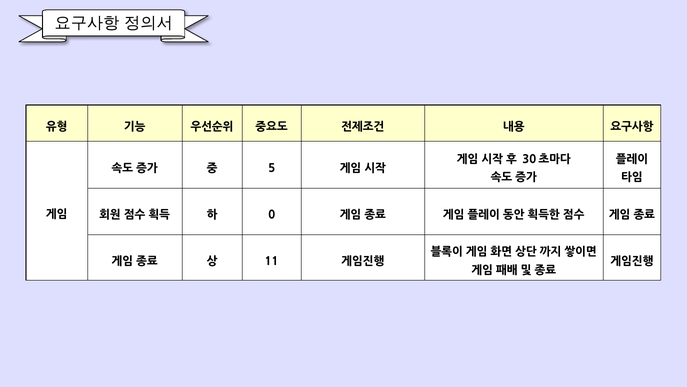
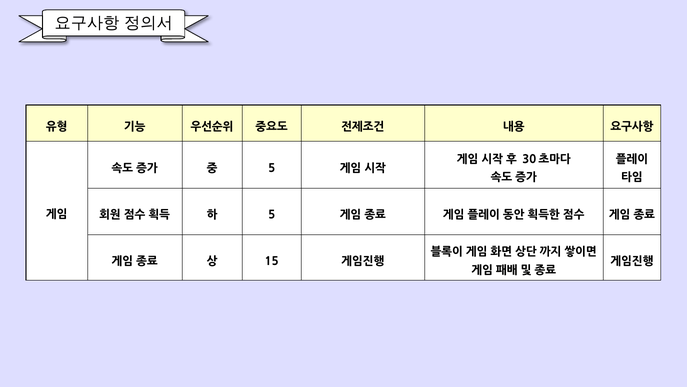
0 at (272, 215): 0 -> 5
11: 11 -> 15
